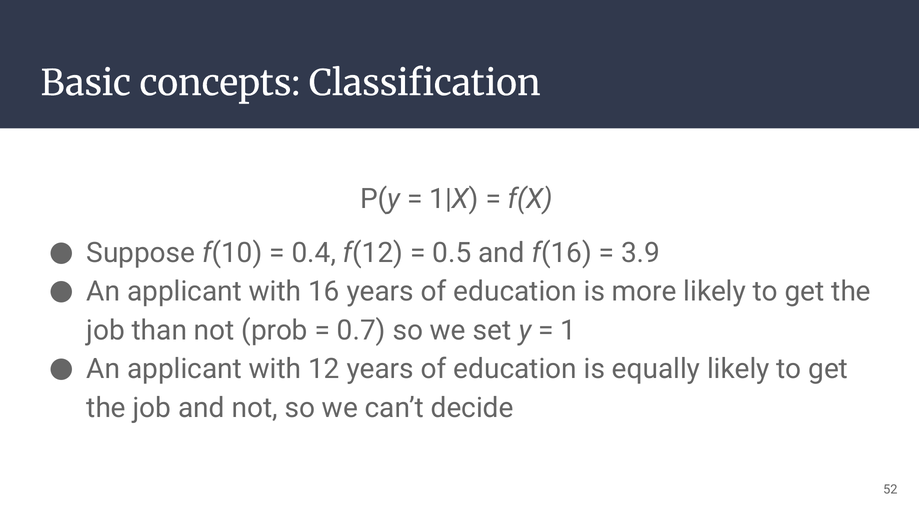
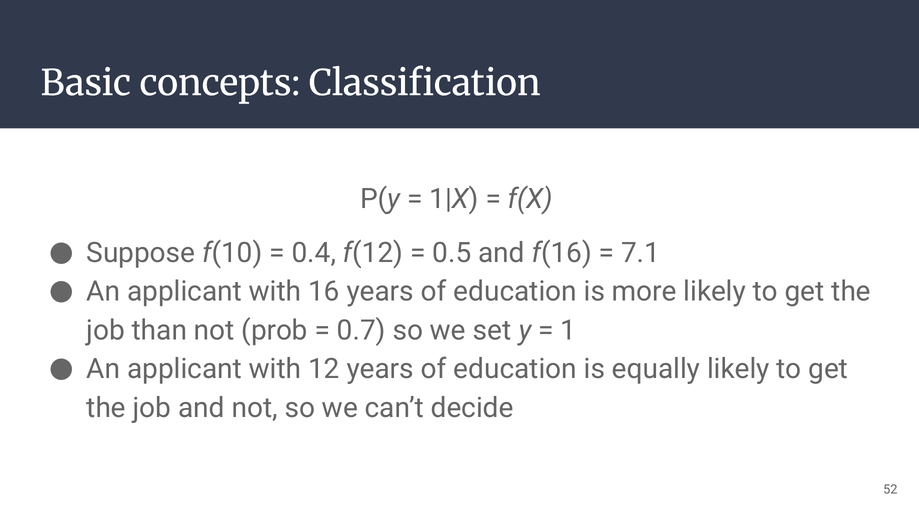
3.9: 3.9 -> 7.1
